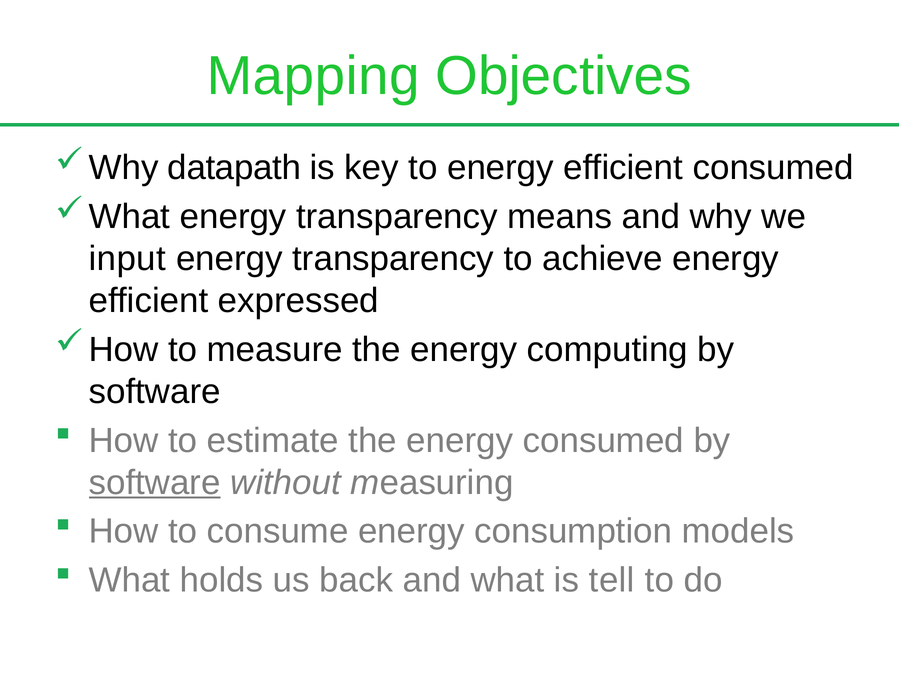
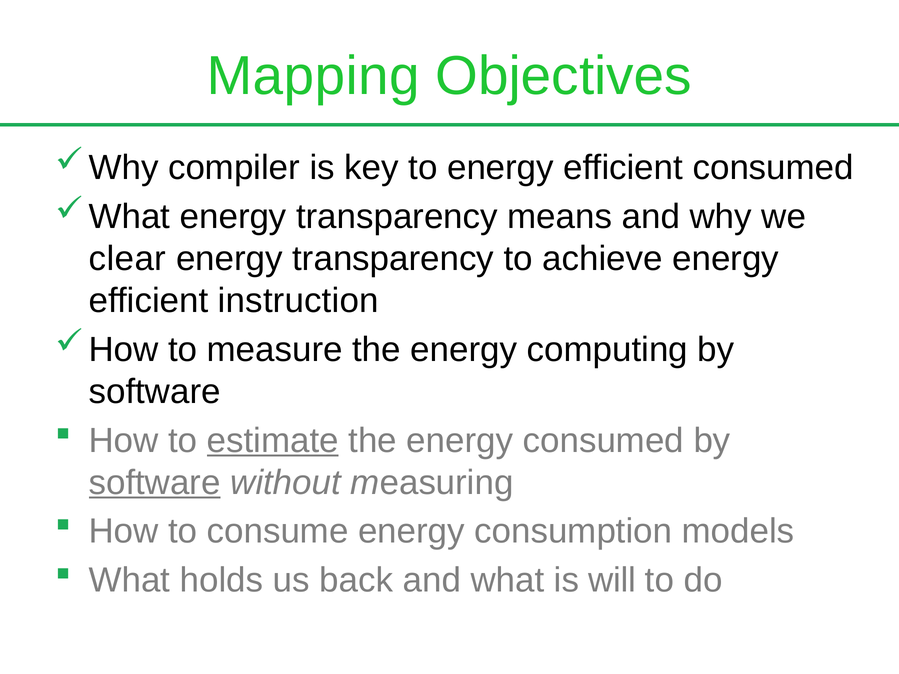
datapath: datapath -> compiler
input: input -> clear
expressed: expressed -> instruction
estimate underline: none -> present
tell: tell -> will
